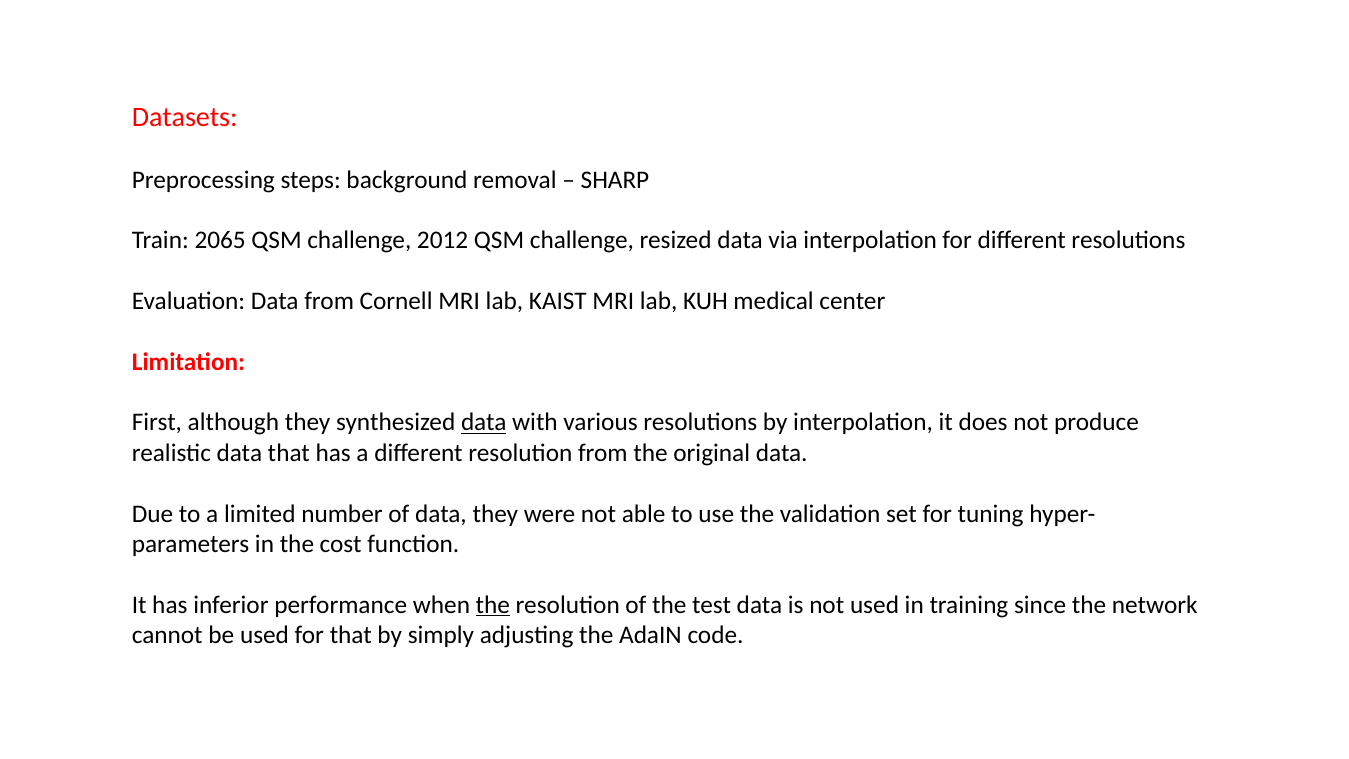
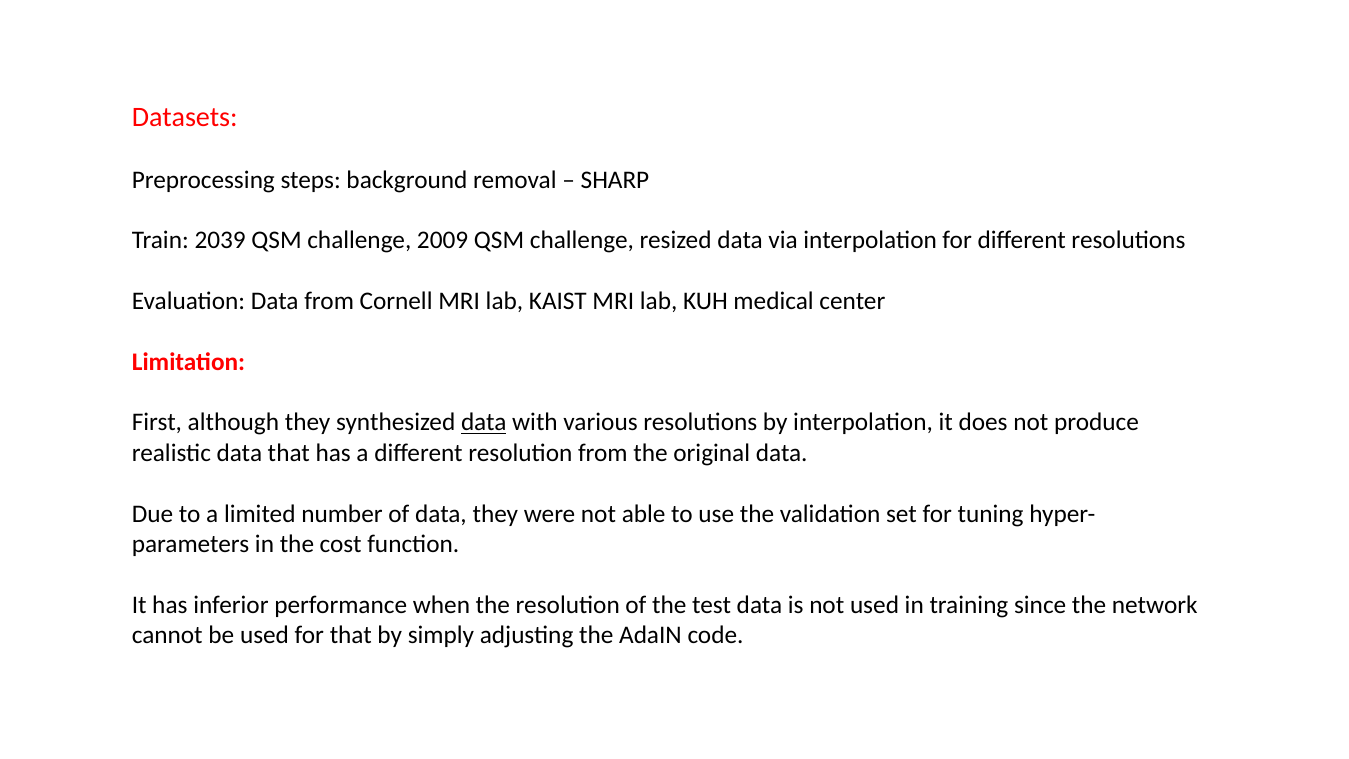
2065: 2065 -> 2039
2012: 2012 -> 2009
the at (493, 605) underline: present -> none
